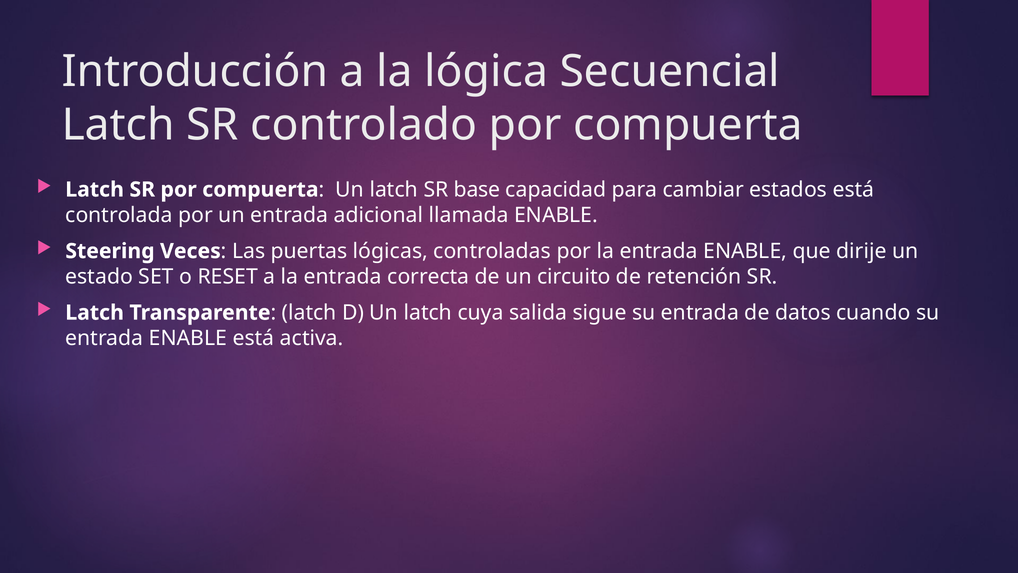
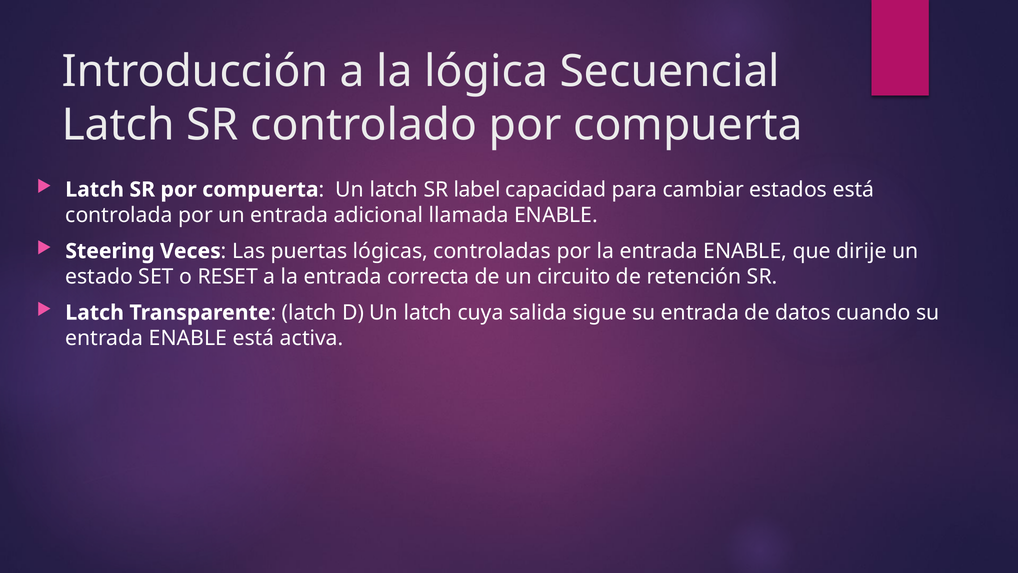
base: base -> label
